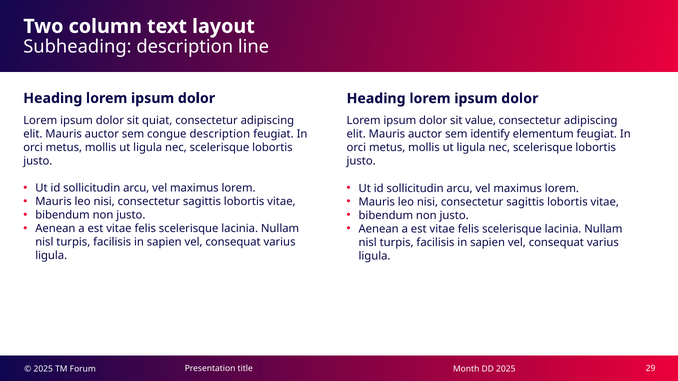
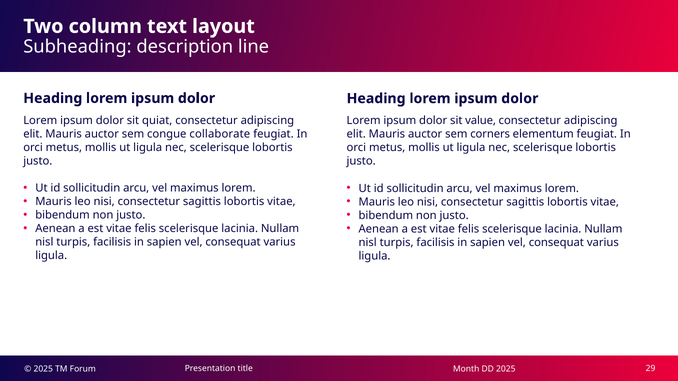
congue description: description -> collaborate
identify: identify -> corners
